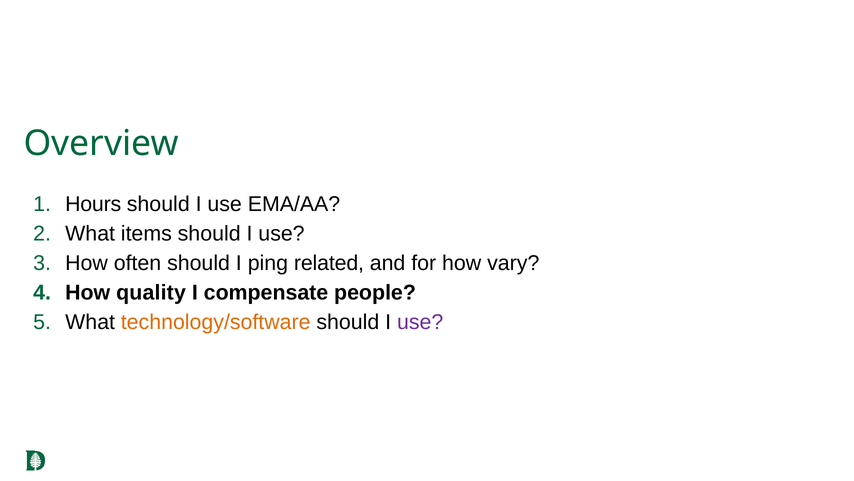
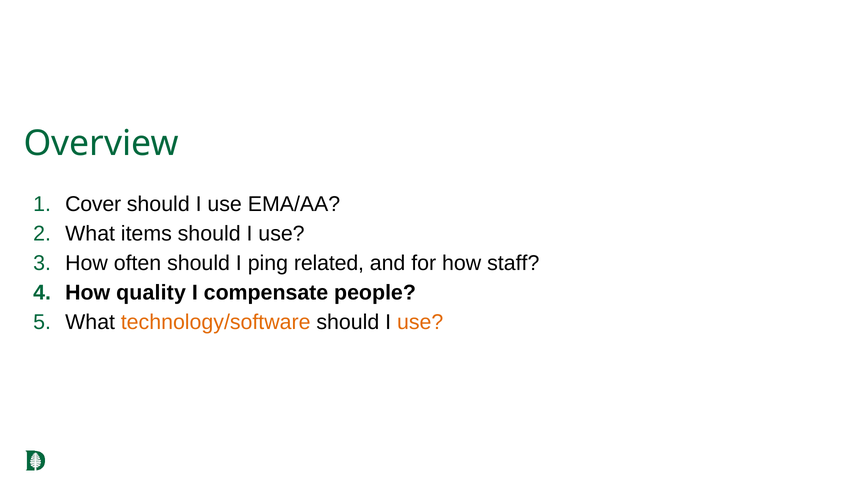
Hours: Hours -> Cover
vary: vary -> staff
use at (420, 322) colour: purple -> orange
